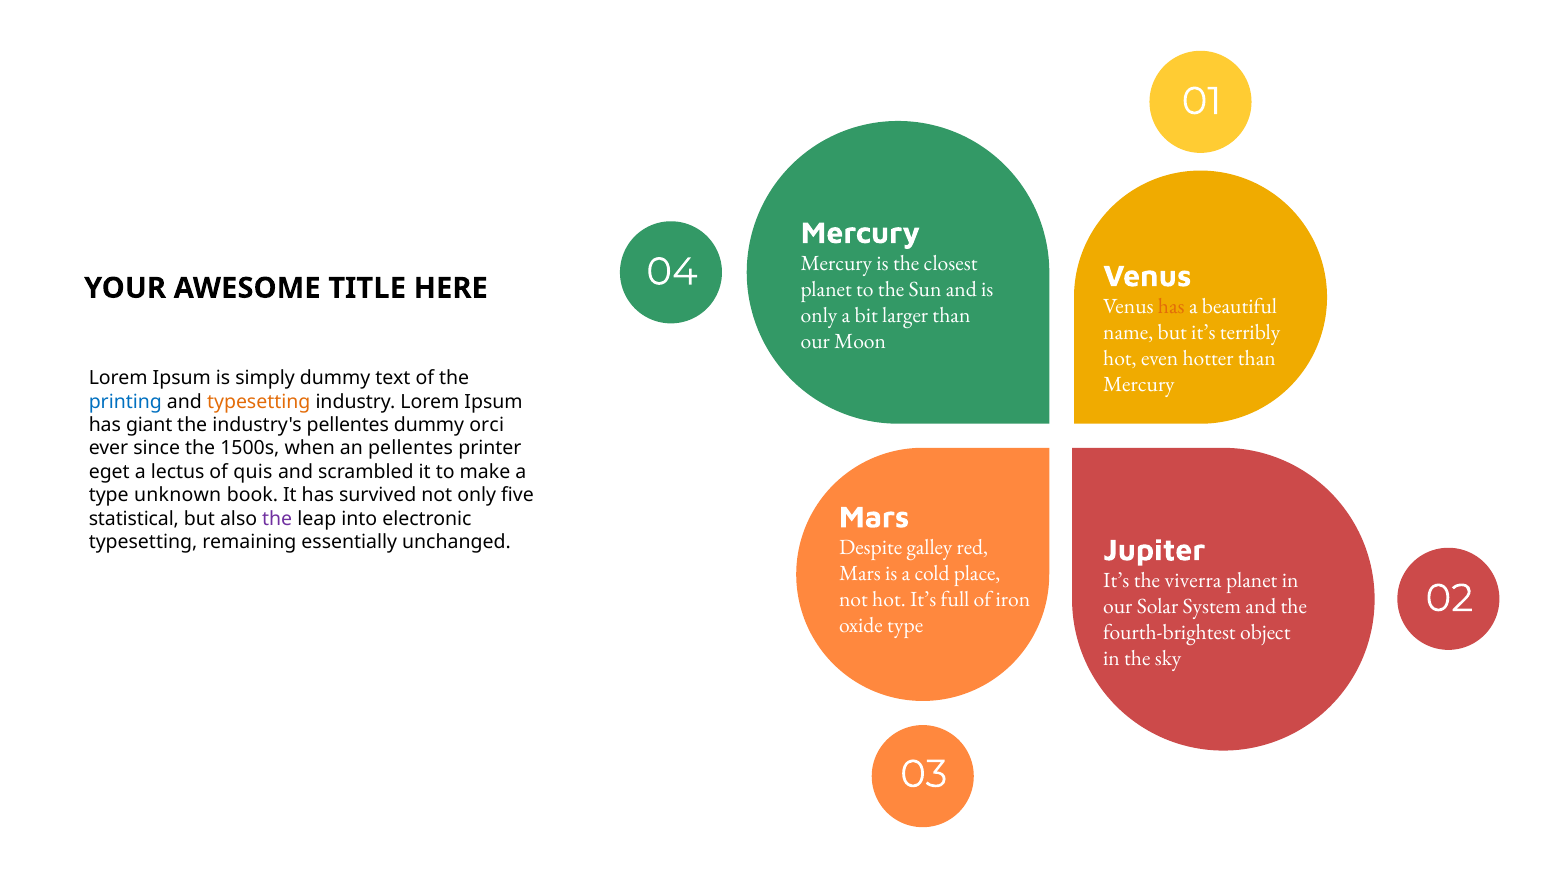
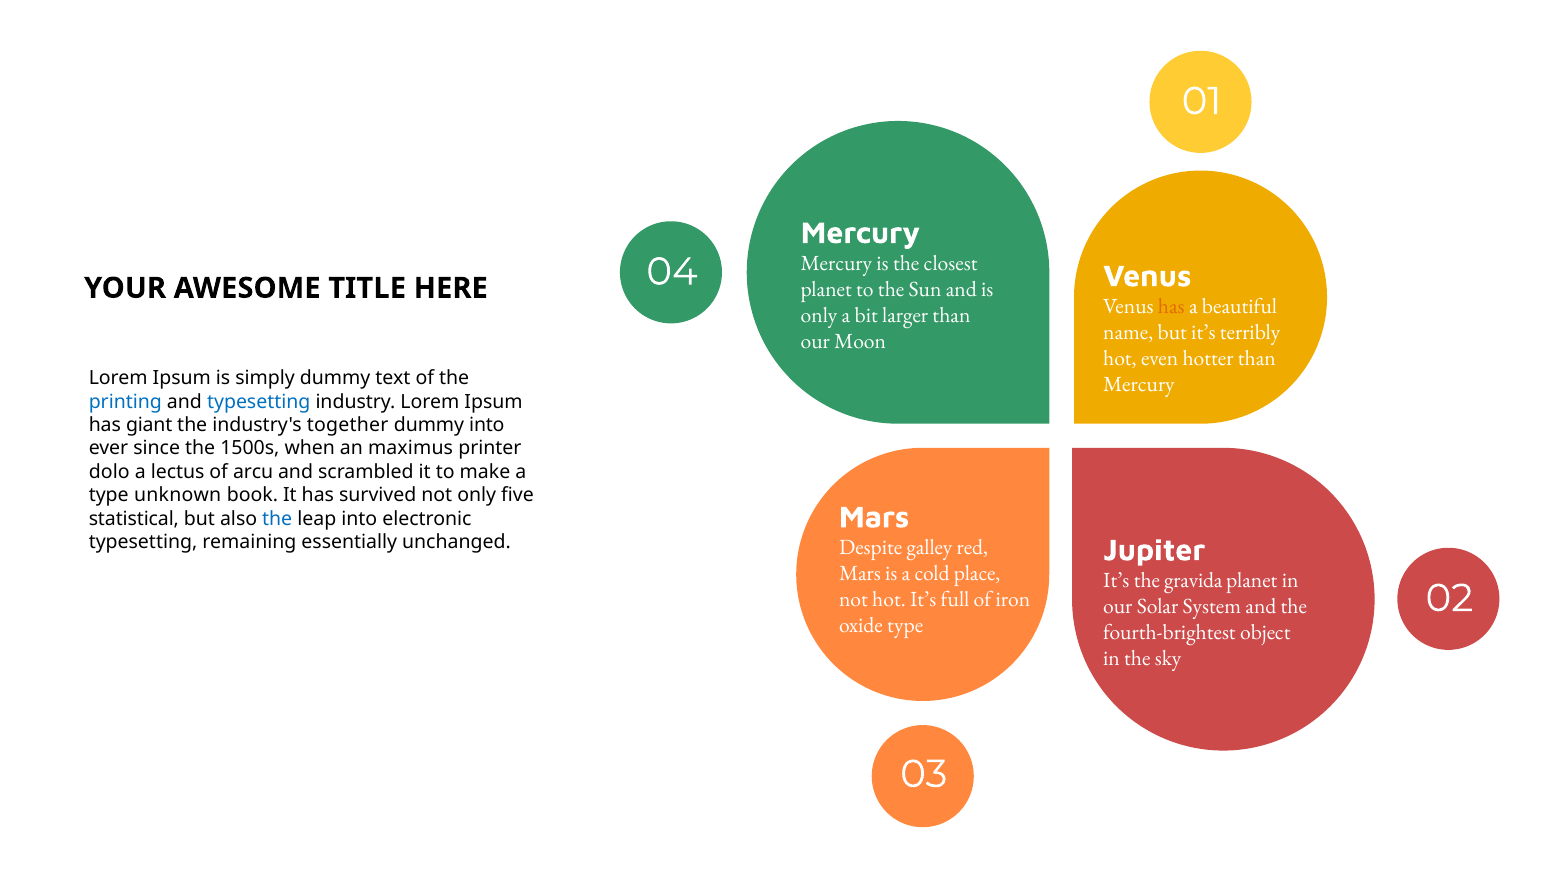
typesetting at (259, 401) colour: orange -> blue
industry's pellentes: pellentes -> together
dummy orci: orci -> into
an pellentes: pellentes -> maximus
eget: eget -> dolo
quis: quis -> arcu
the at (277, 518) colour: purple -> blue
viverra: viverra -> gravida
